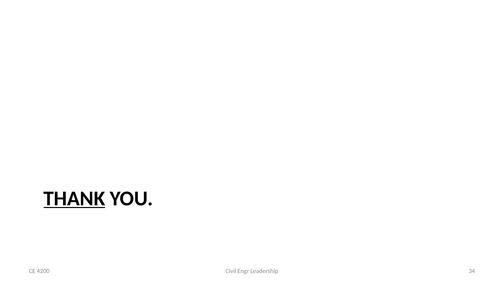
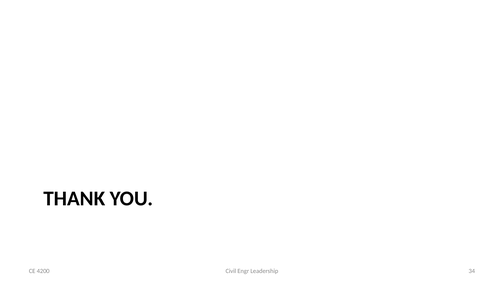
THANK underline: present -> none
